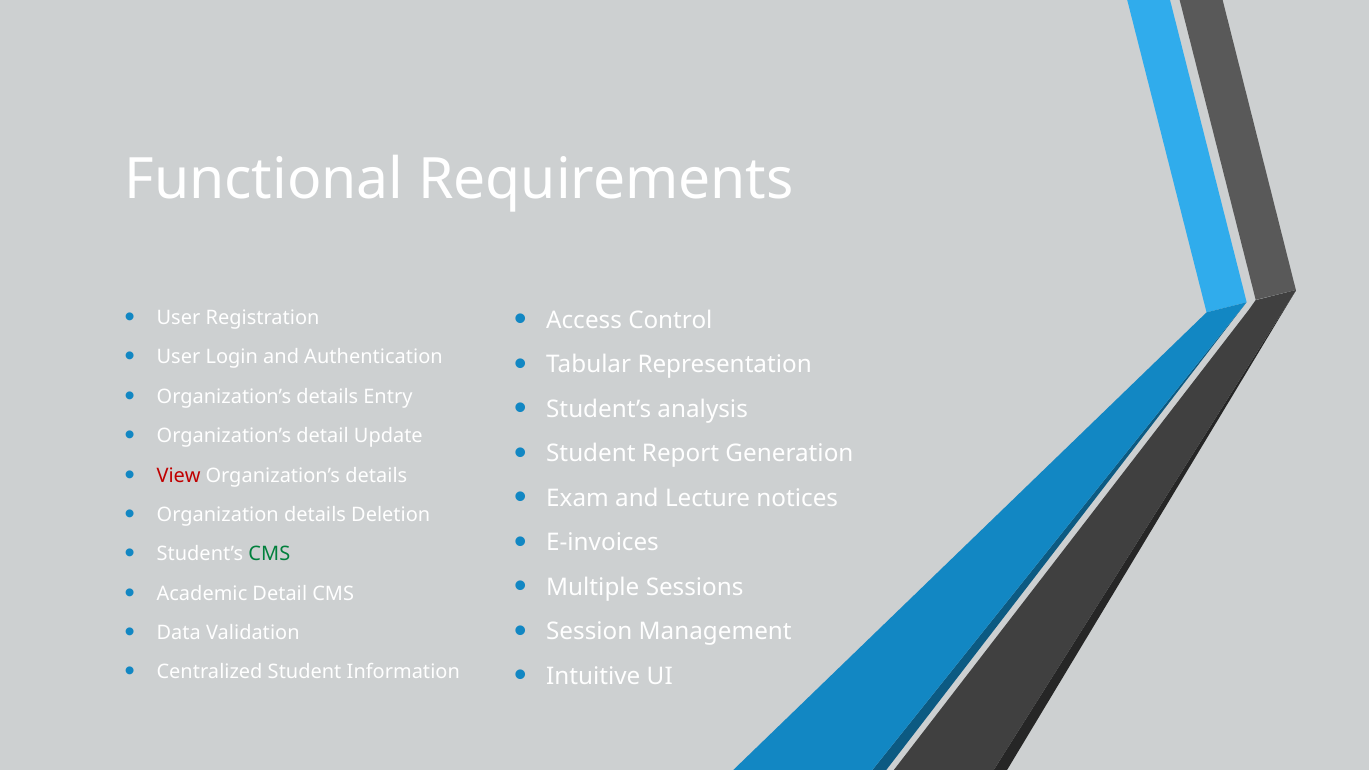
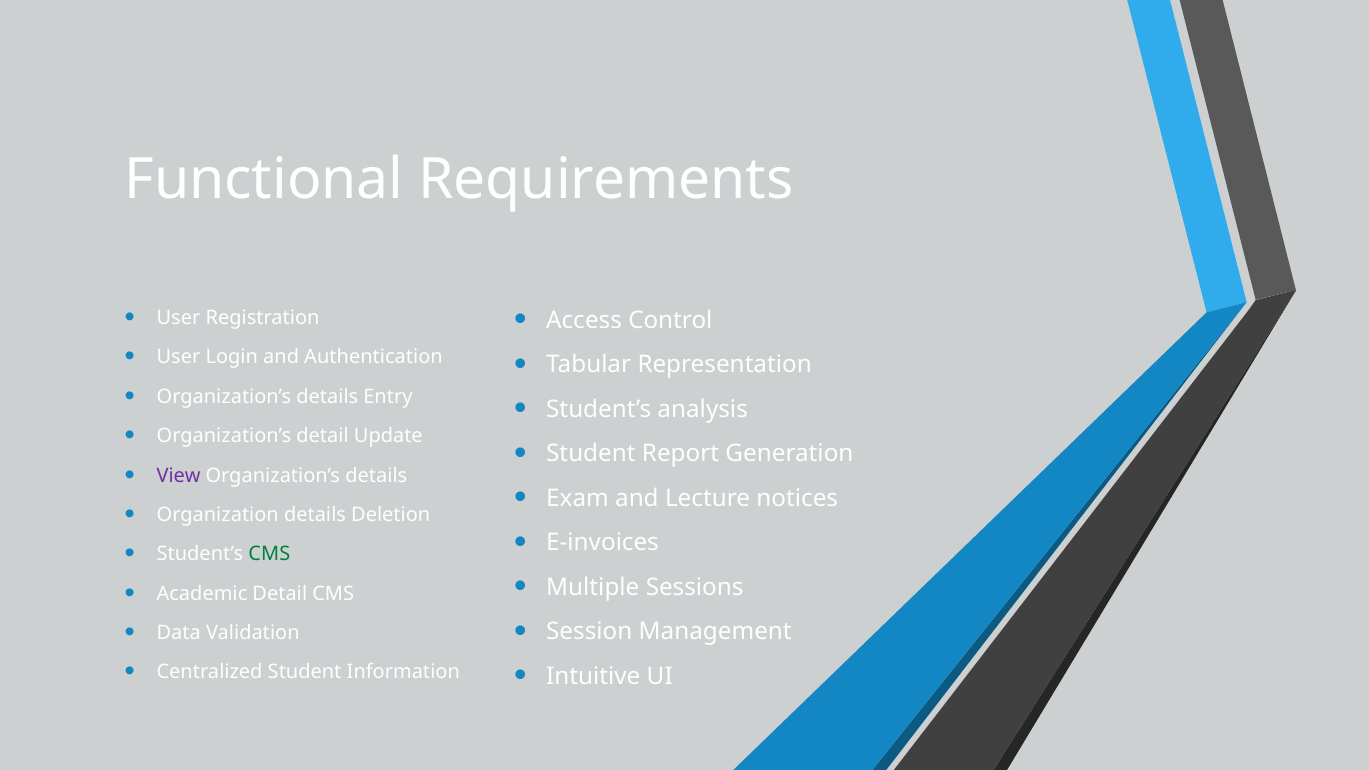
View colour: red -> purple
